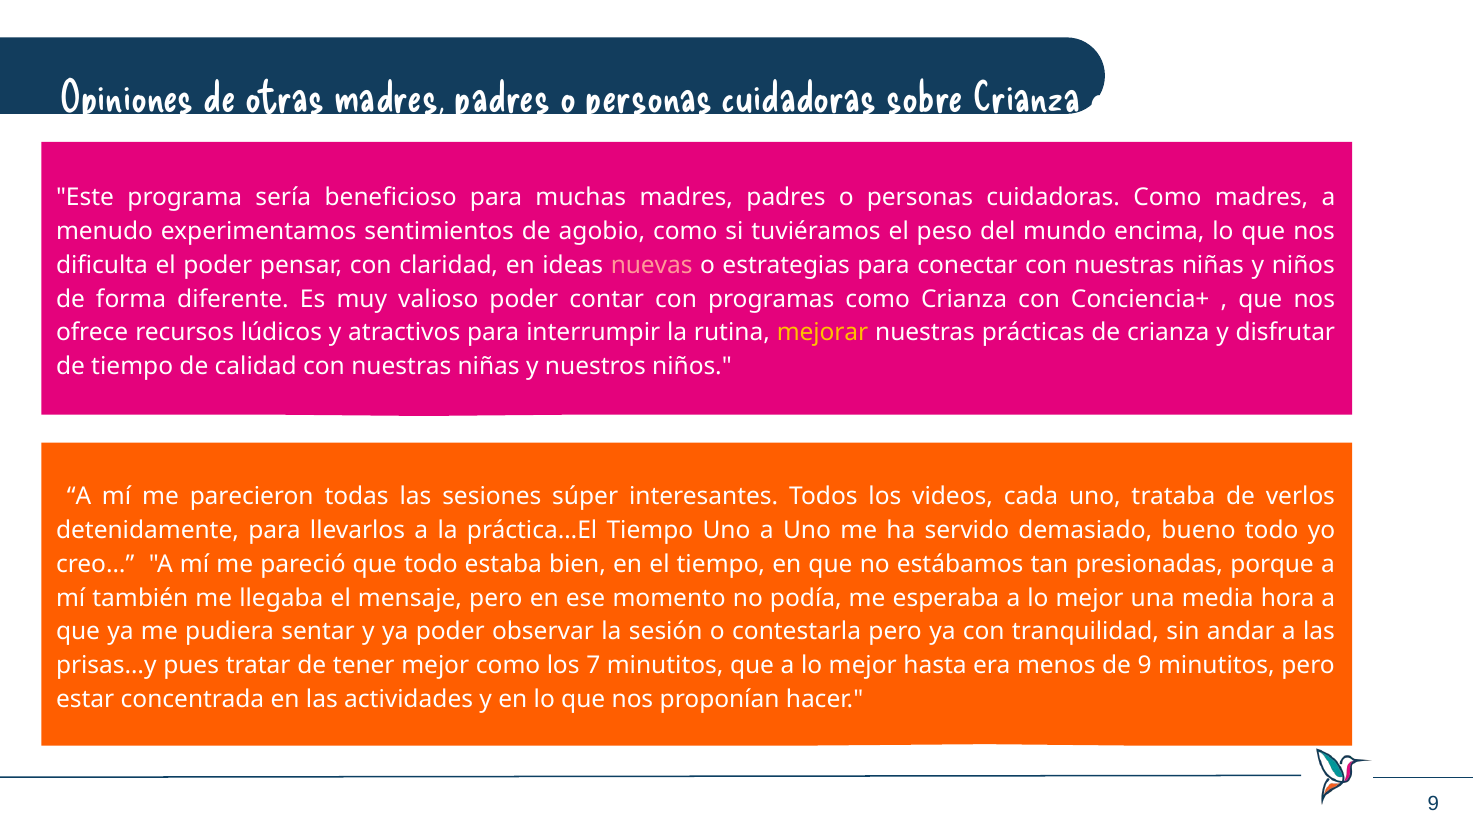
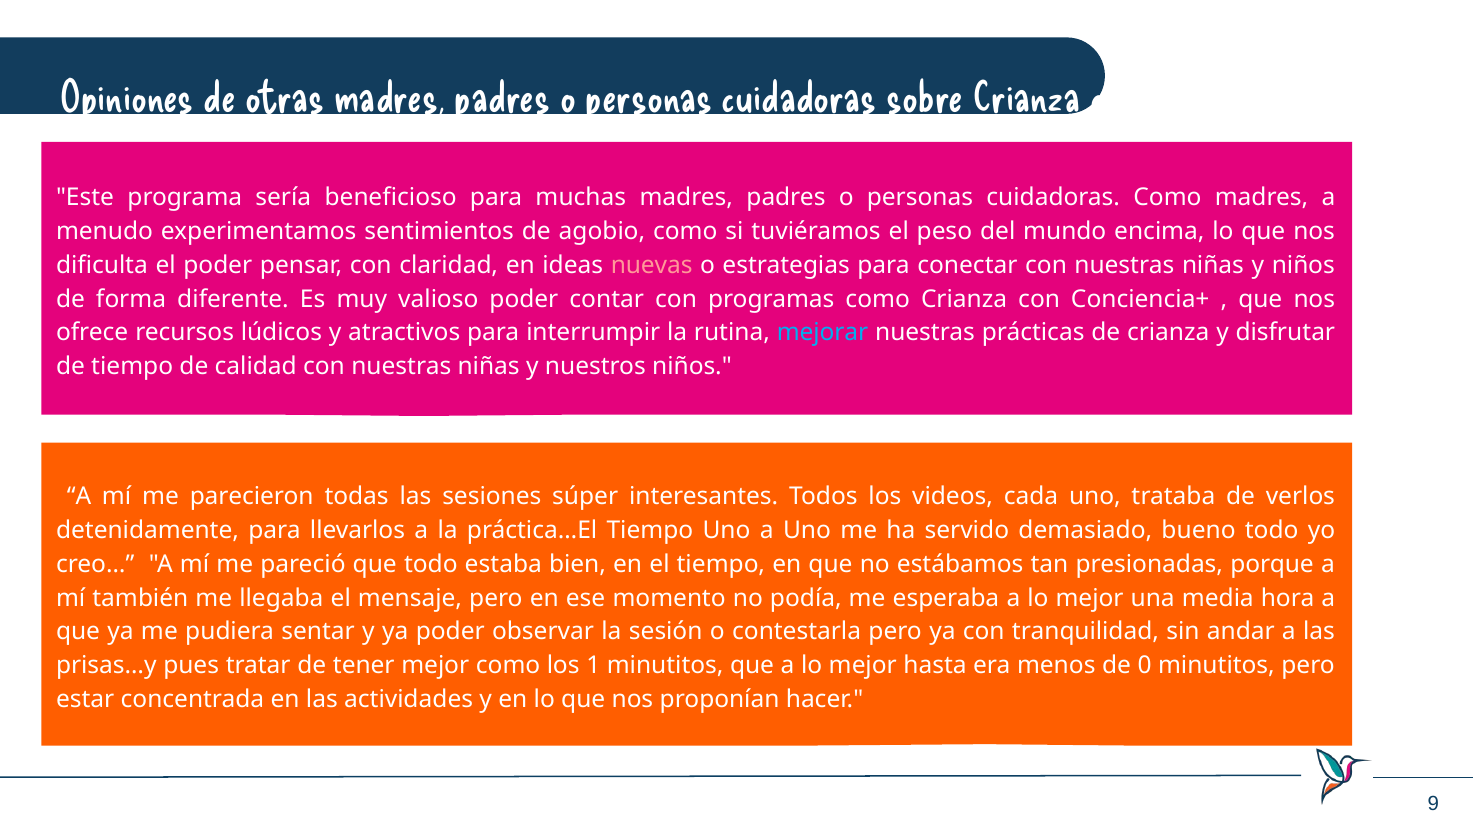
mejorar colour: yellow -> light blue
7: 7 -> 1
de 9: 9 -> 0
